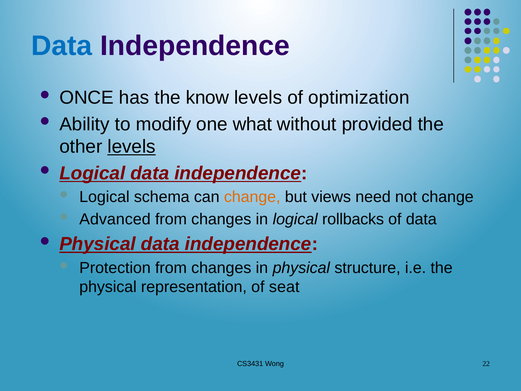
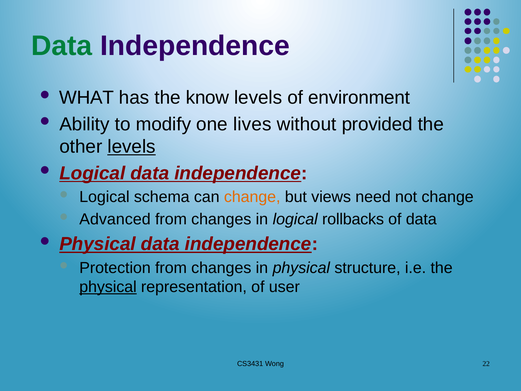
Data at (62, 46) colour: blue -> green
ONCE: ONCE -> WHAT
optimization: optimization -> environment
what: what -> lives
physical at (108, 287) underline: none -> present
seat: seat -> user
